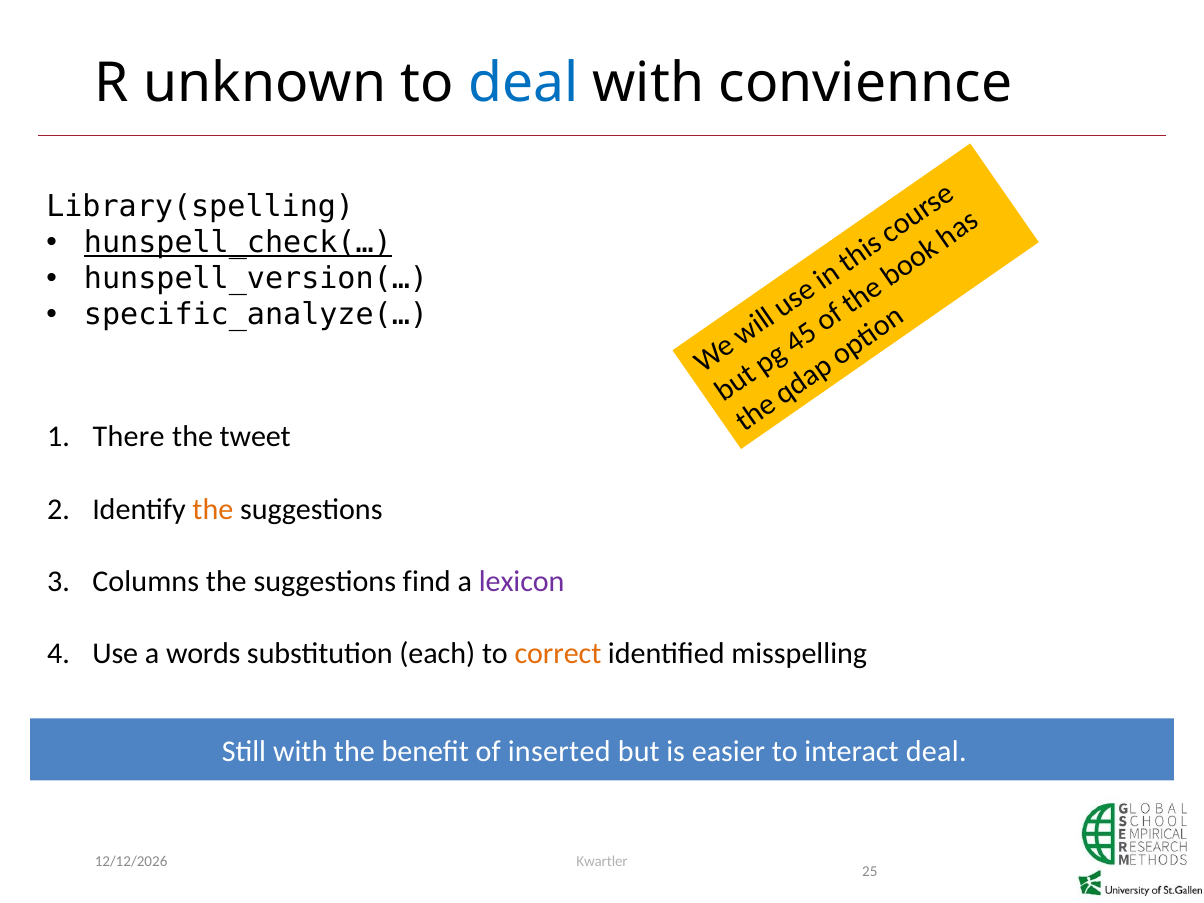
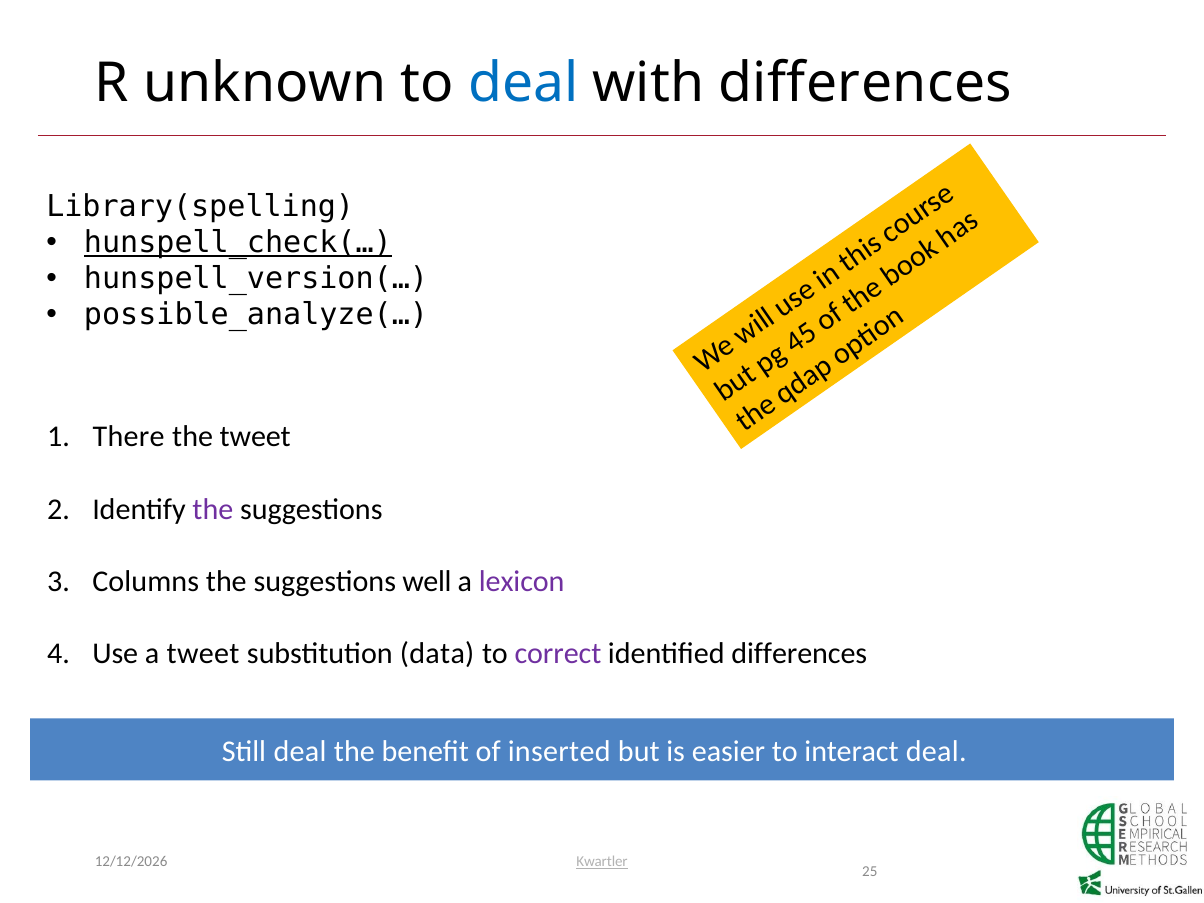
with conviennce: conviennce -> differences
specific_analyze(…: specific_analyze(… -> possible_analyze(…
the at (213, 509) colour: orange -> purple
find: find -> well
a words: words -> tweet
each: each -> data
correct colour: orange -> purple
identified misspelling: misspelling -> differences
Still with: with -> deal
Kwartler underline: none -> present
